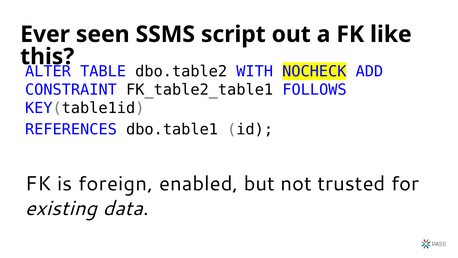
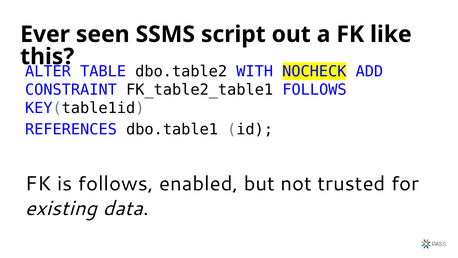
is foreign: foreign -> follows
